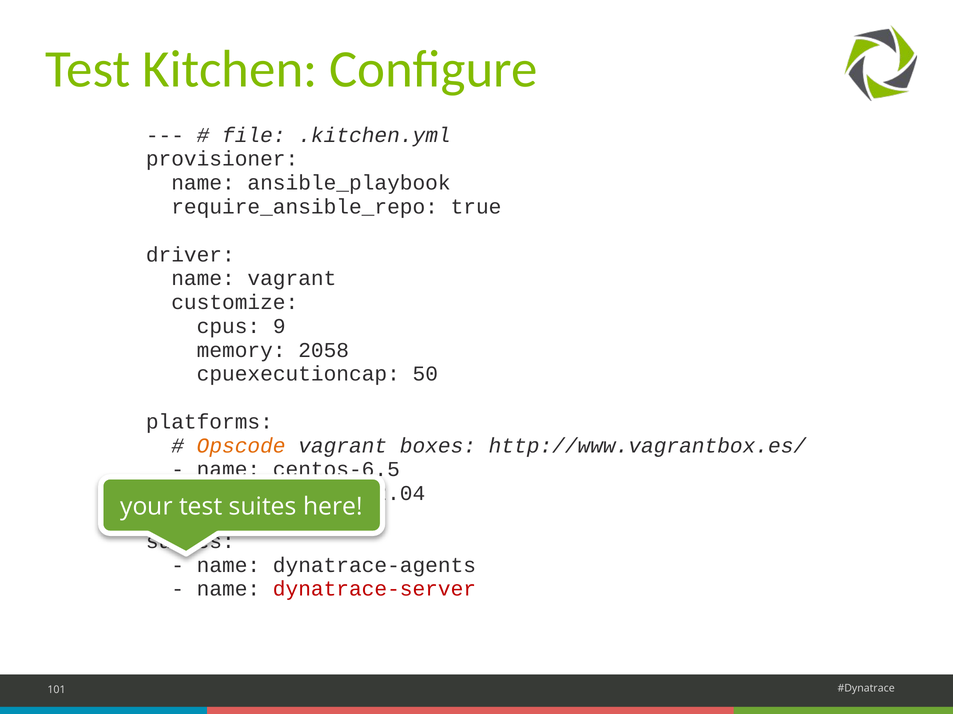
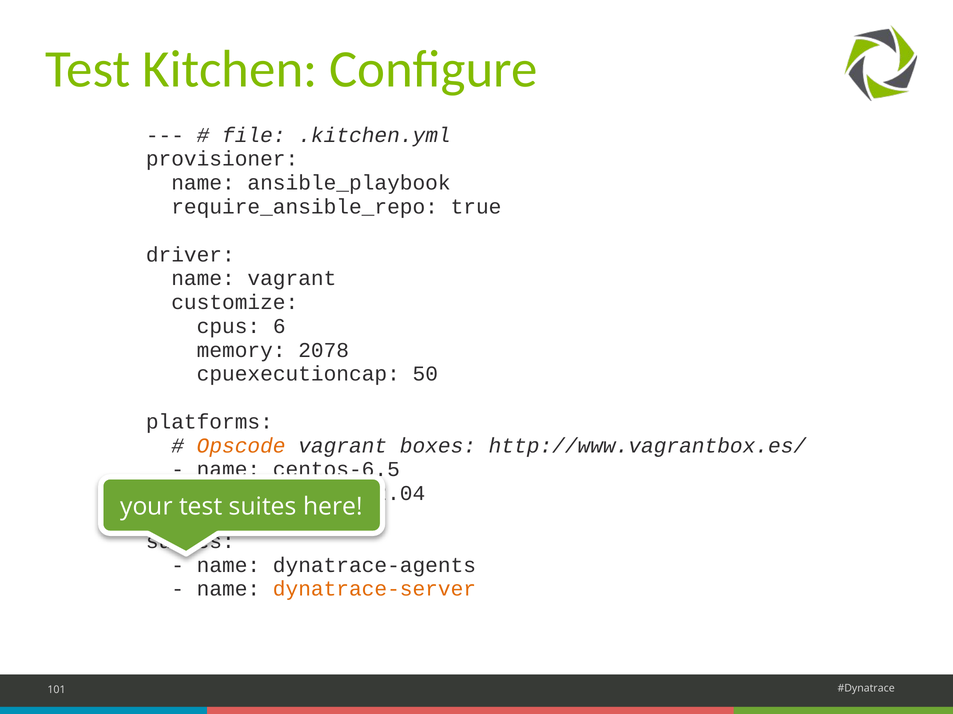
9: 9 -> 6
2058: 2058 -> 2078
dynatrace-server colour: red -> orange
